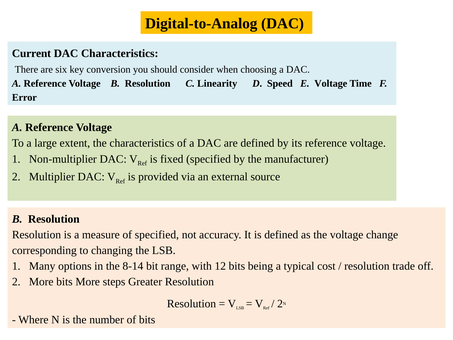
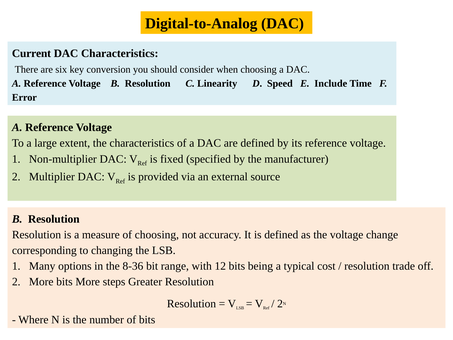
E Voltage: Voltage -> Include
of specified: specified -> choosing
8-14: 8-14 -> 8-36
